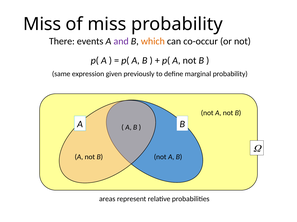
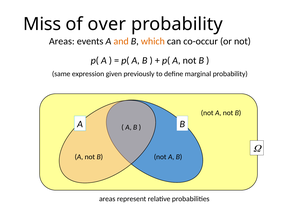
of miss: miss -> over
There at (62, 41): There -> Areas
and colour: purple -> orange
